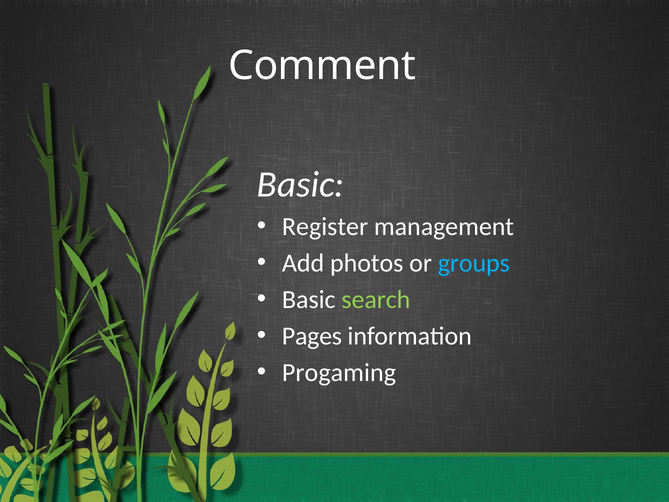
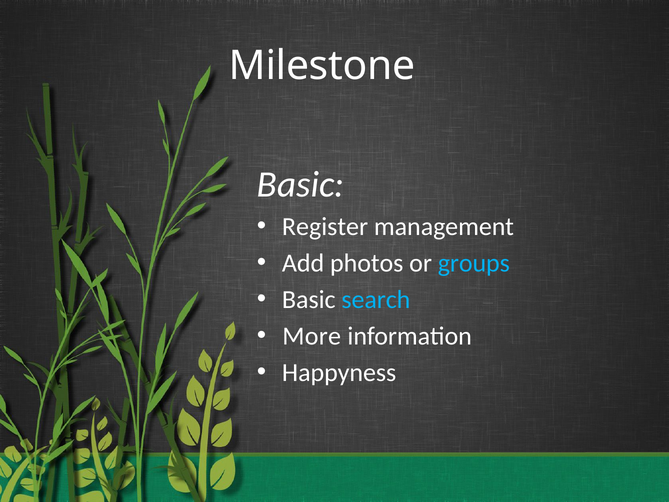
Comment: Comment -> Milestone
search colour: light green -> light blue
Pages: Pages -> More
Progaming: Progaming -> Happyness
